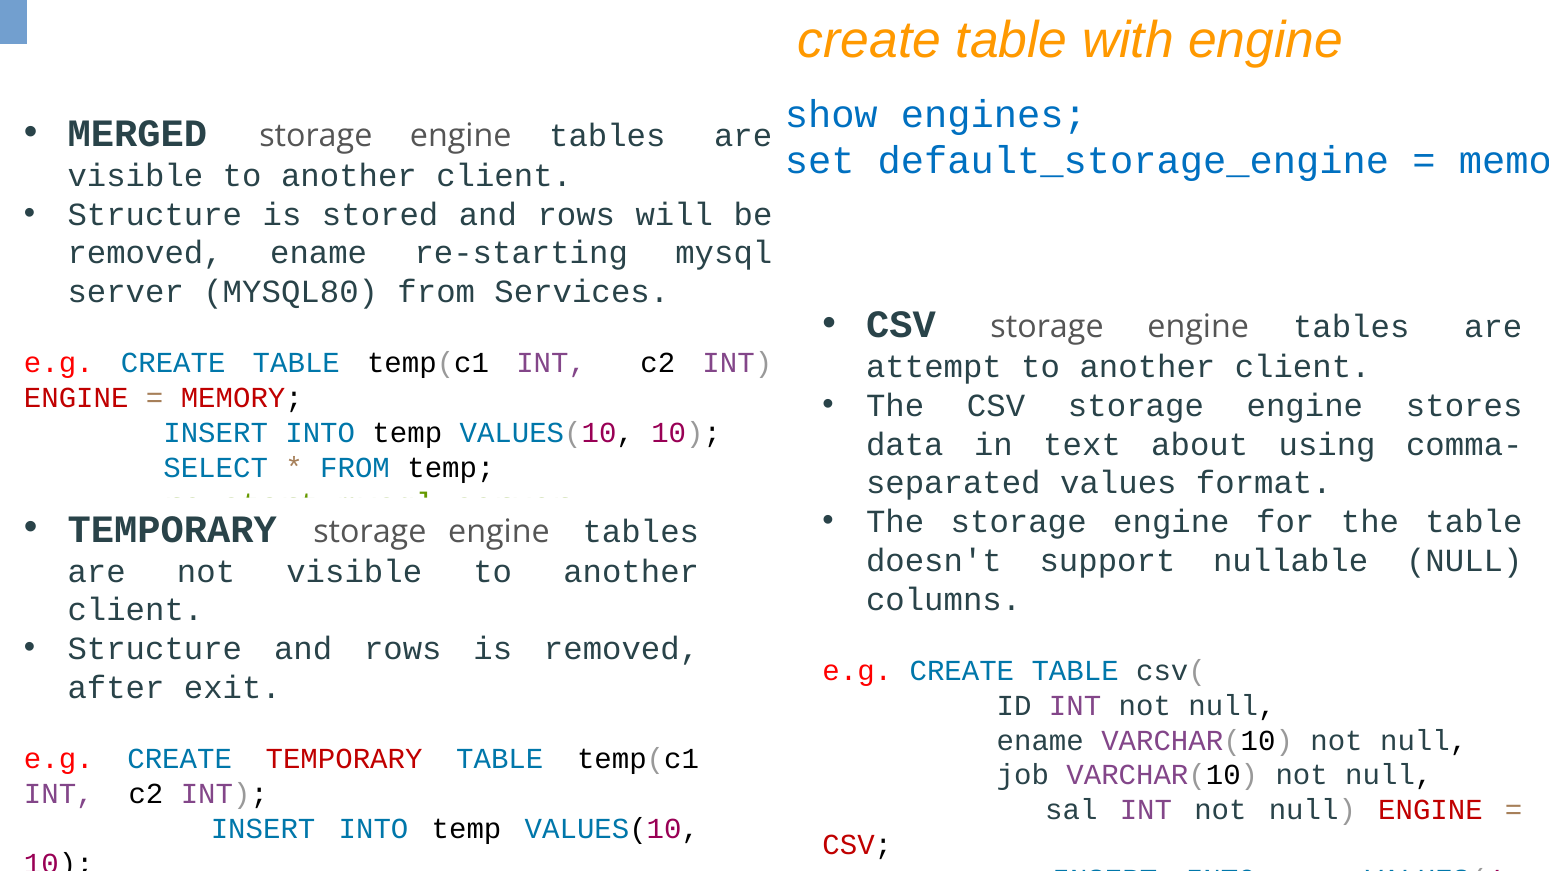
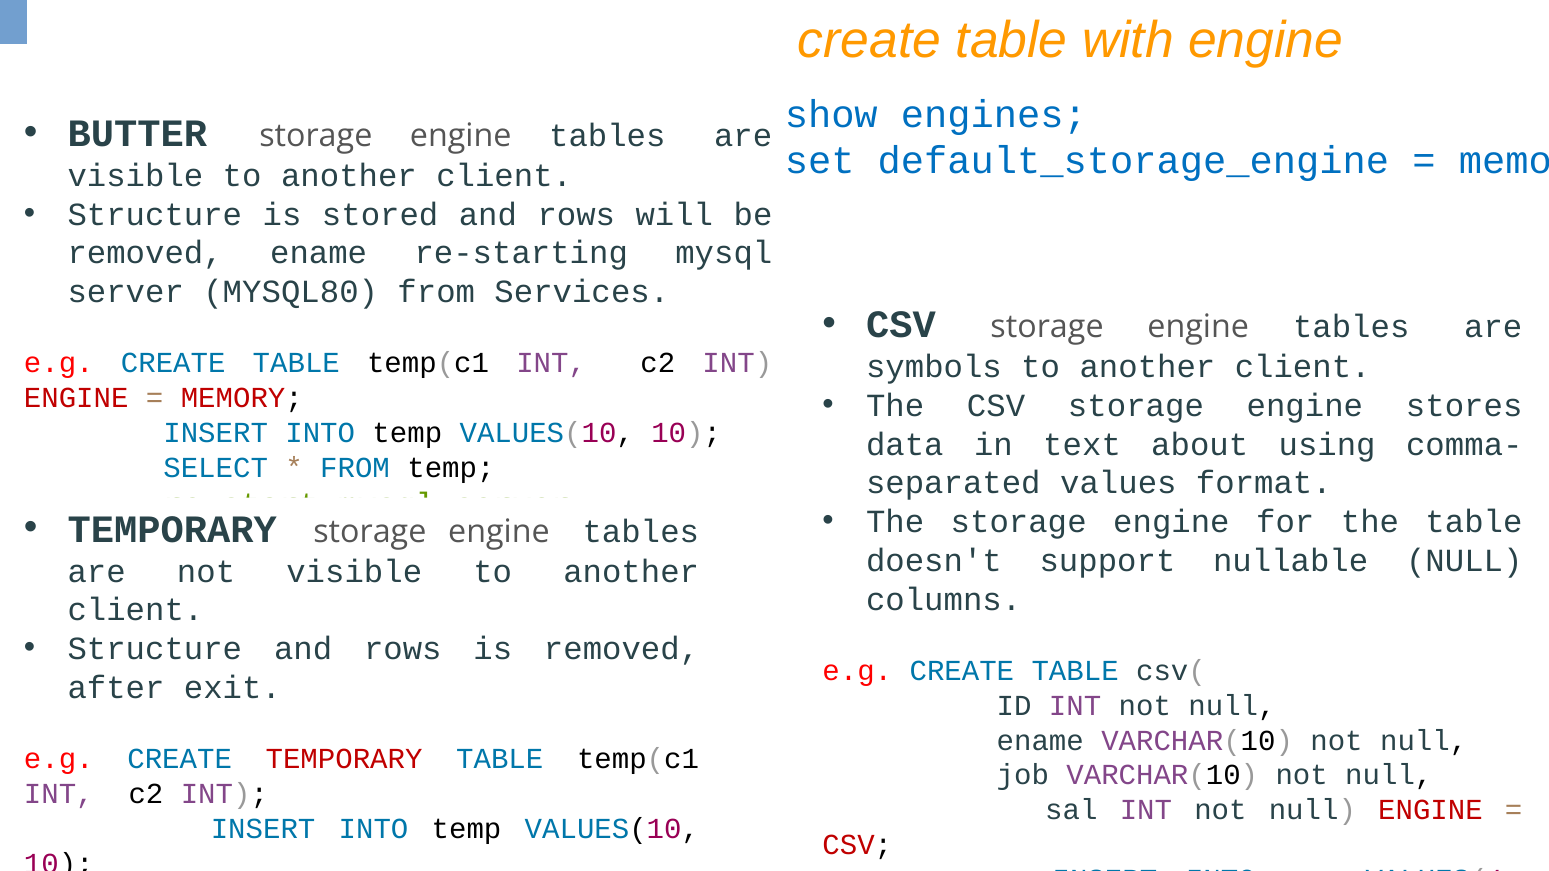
MERGED: MERGED -> BUTTER
attempt: attempt -> symbols
